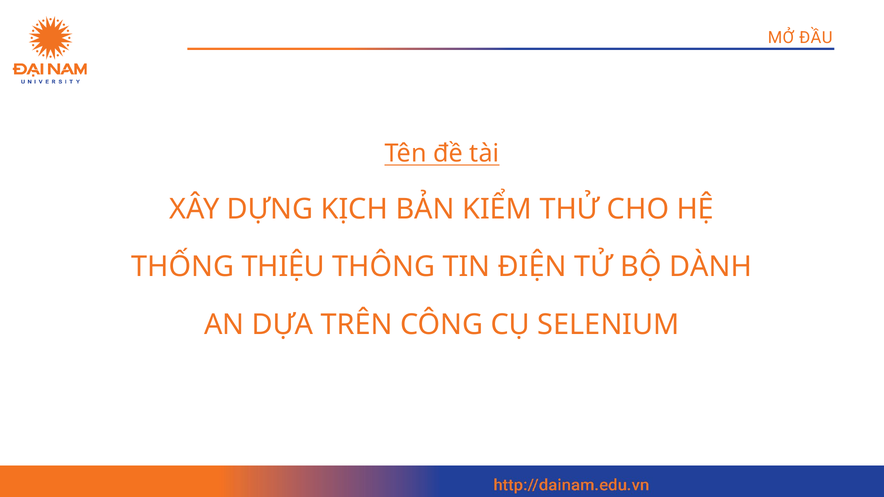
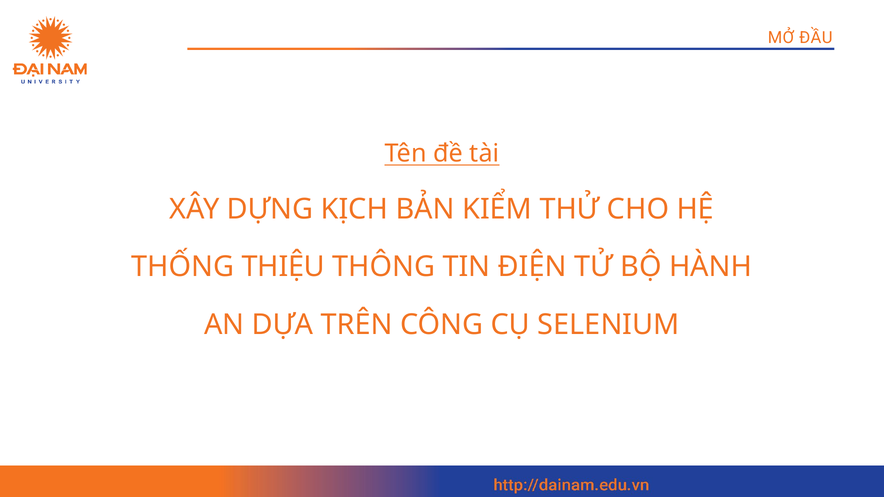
DÀNH: DÀNH -> HÀNH
